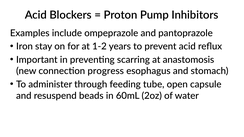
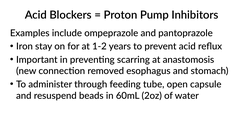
progress: progress -> removed
